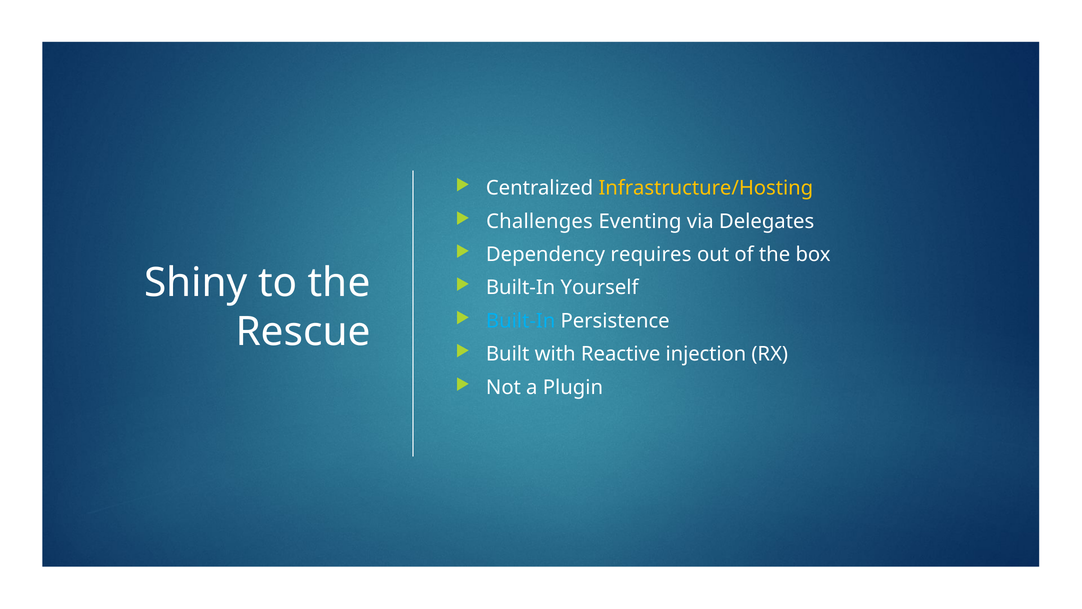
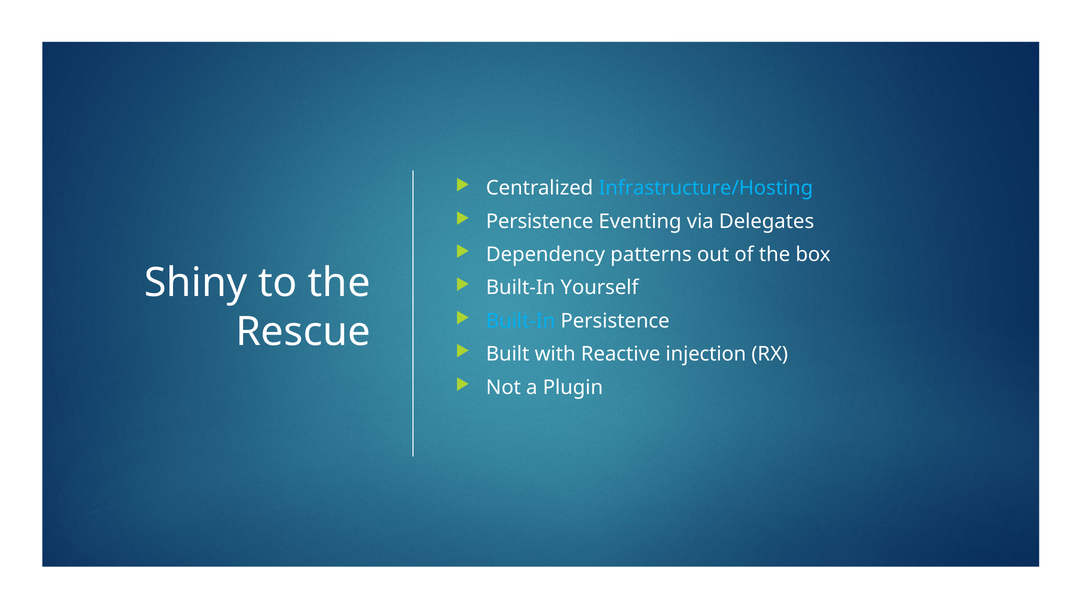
Infrastructure/Hosting colour: yellow -> light blue
Challenges at (539, 221): Challenges -> Persistence
requires: requires -> patterns
